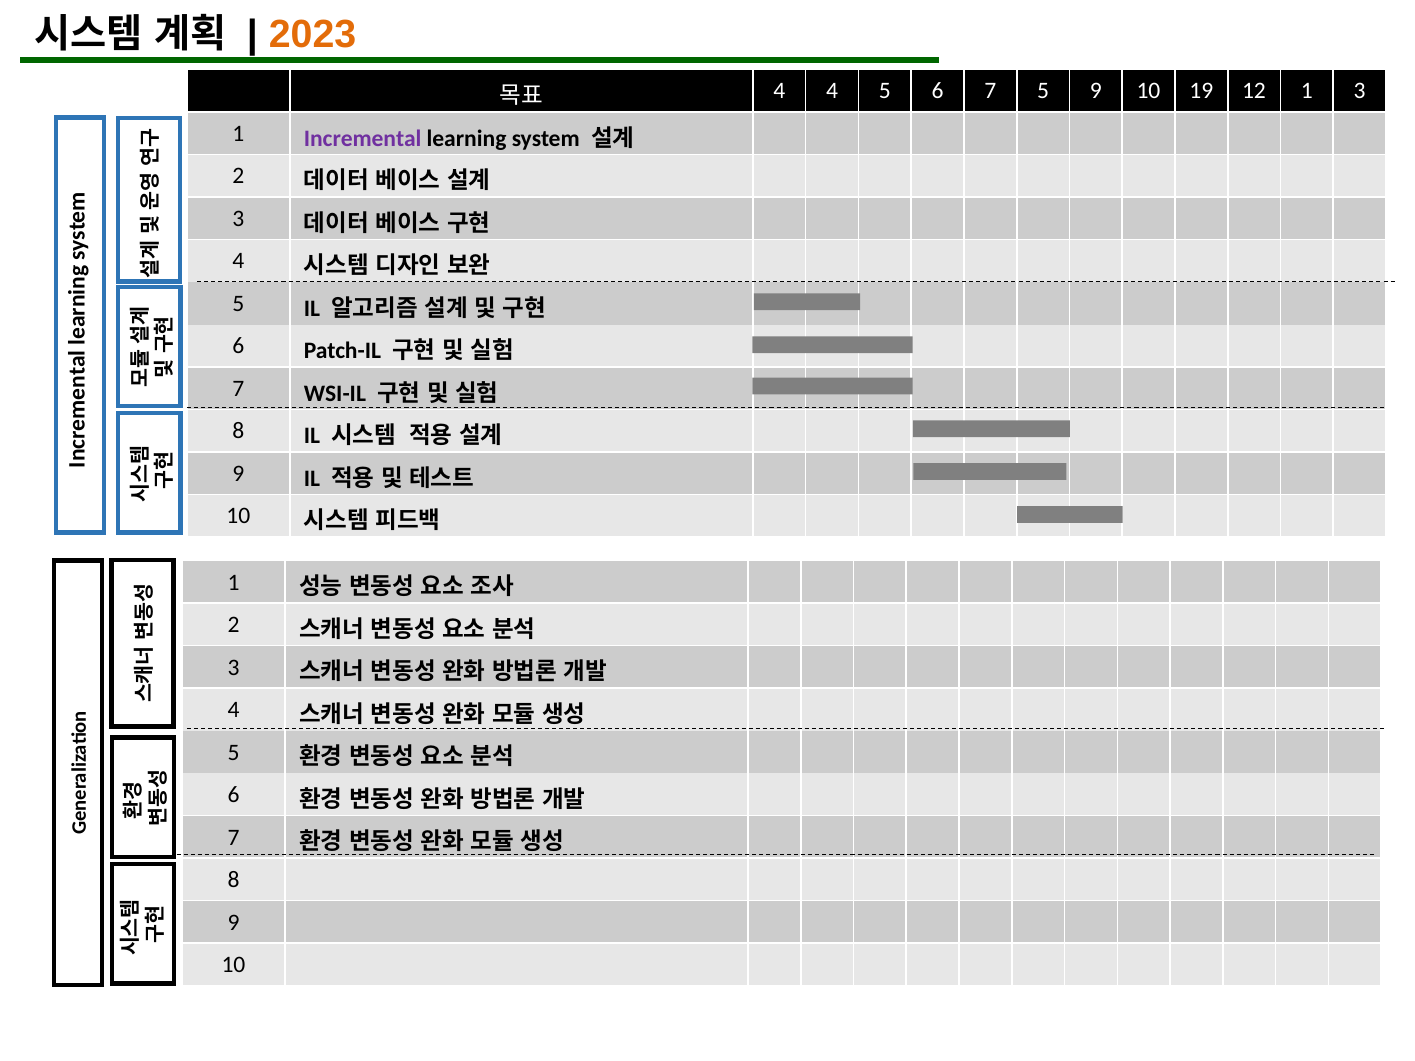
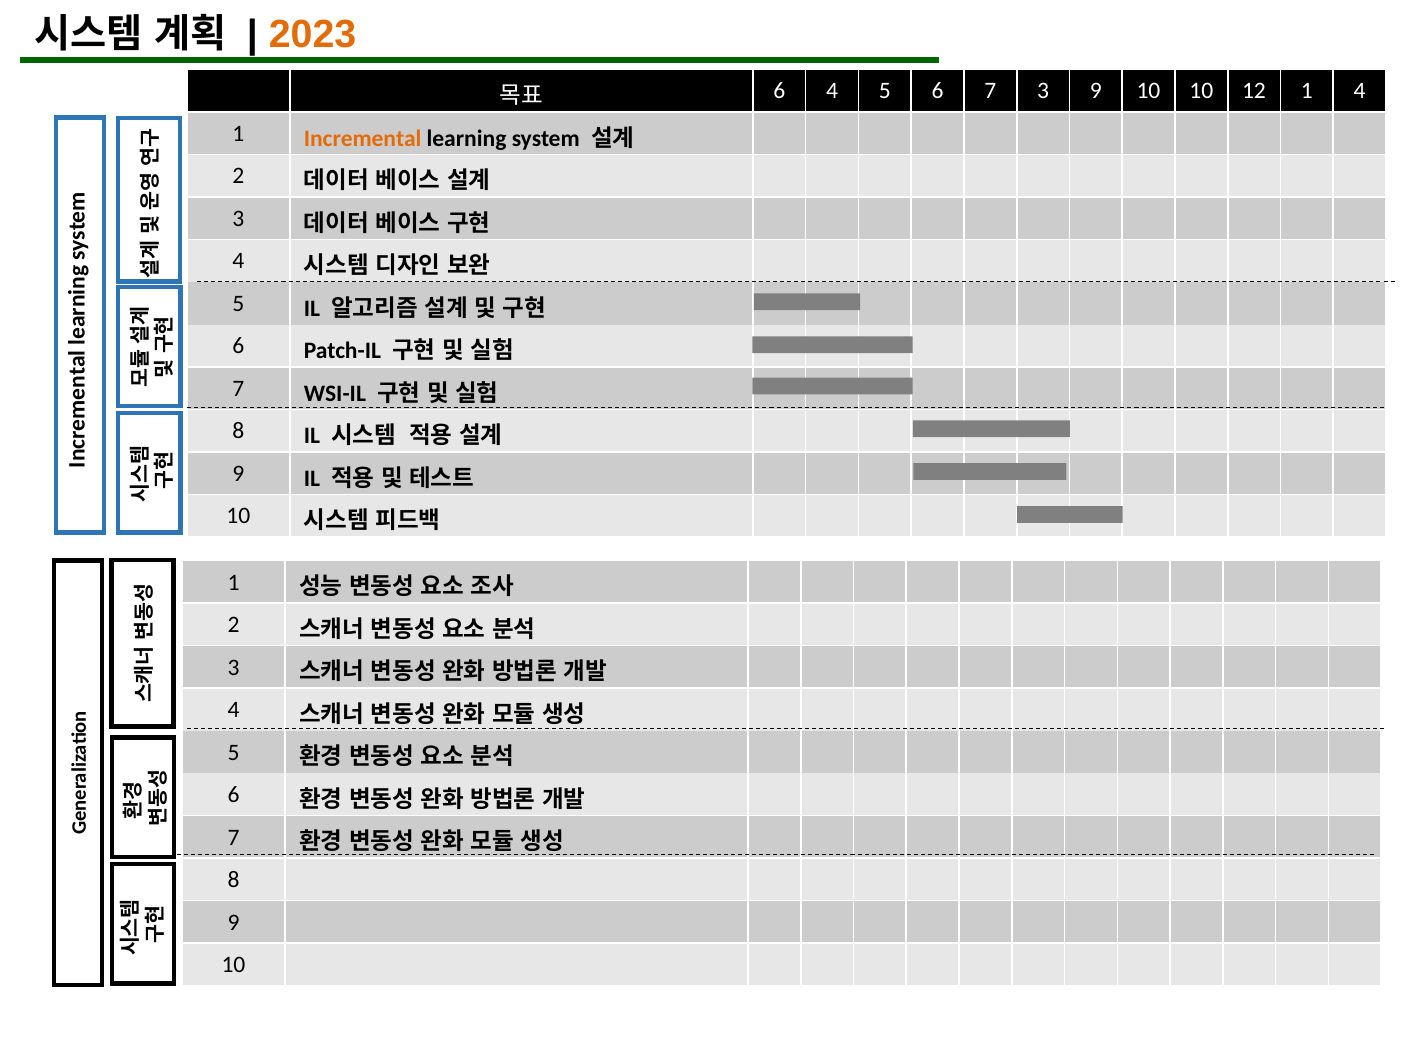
4 at (779, 91): 4 -> 6
7 5: 5 -> 3
10 19: 19 -> 10
1 3: 3 -> 4
Incremental colour: purple -> orange
